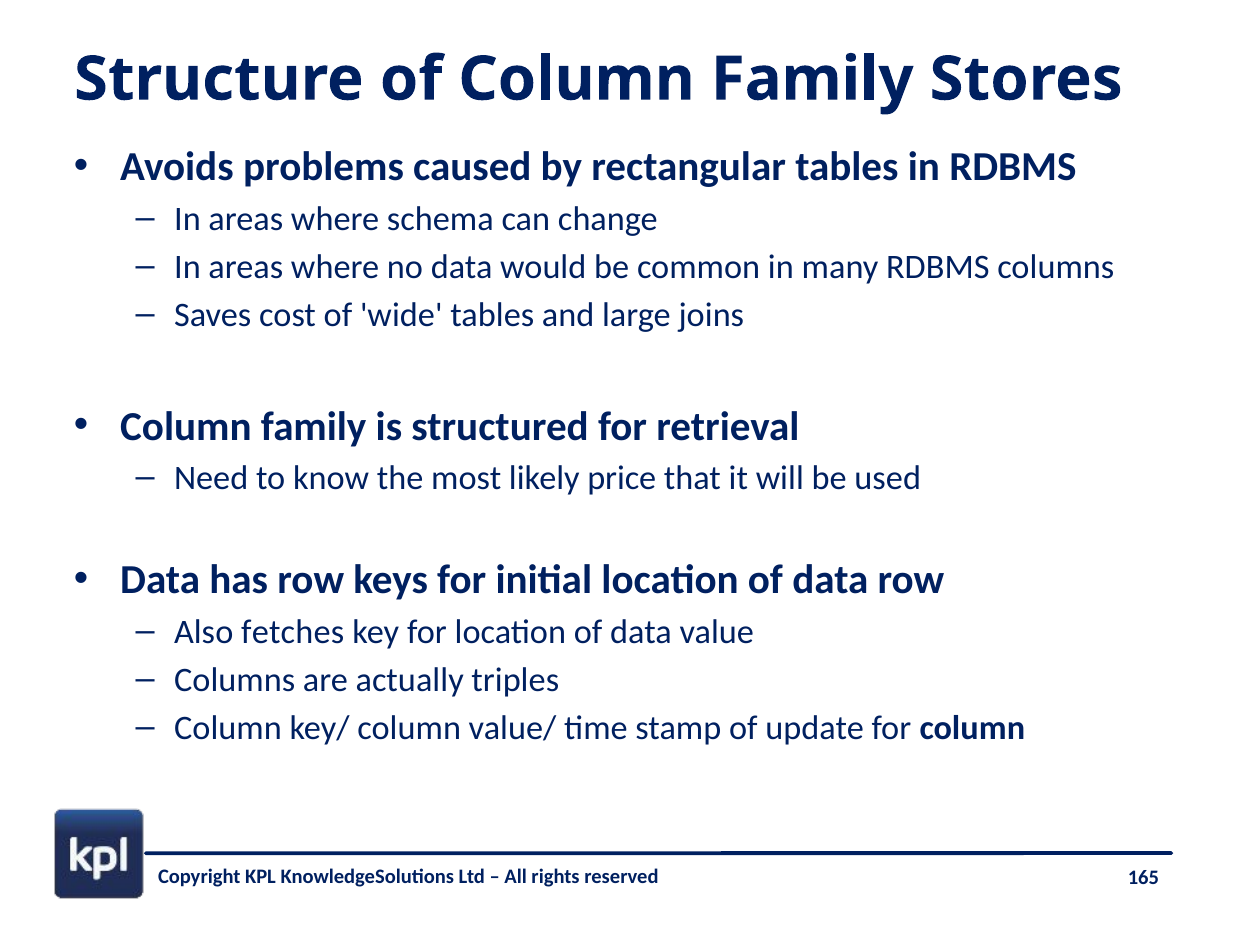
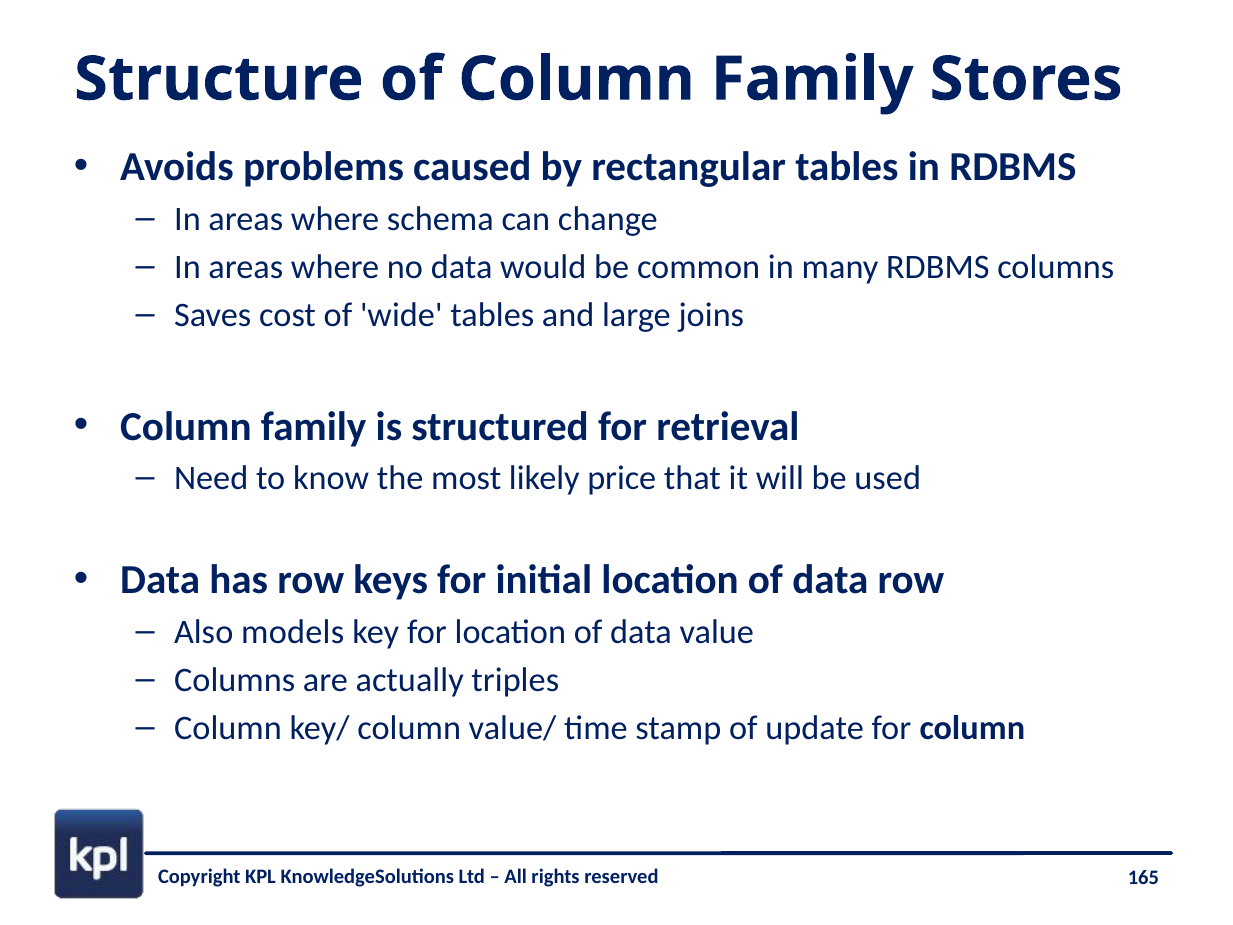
fetches: fetches -> models
